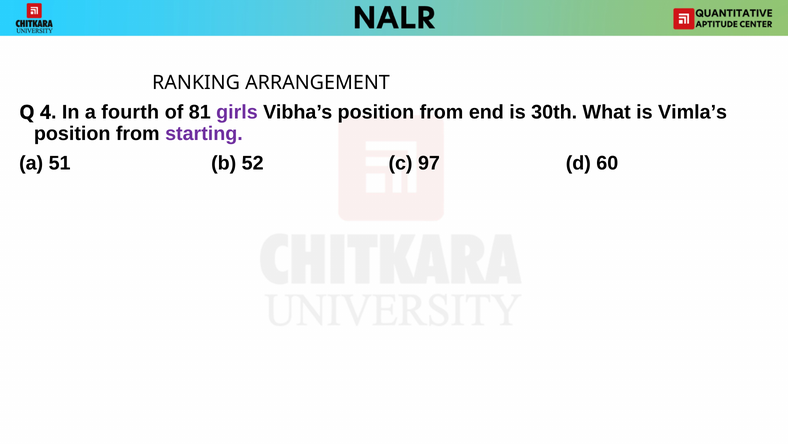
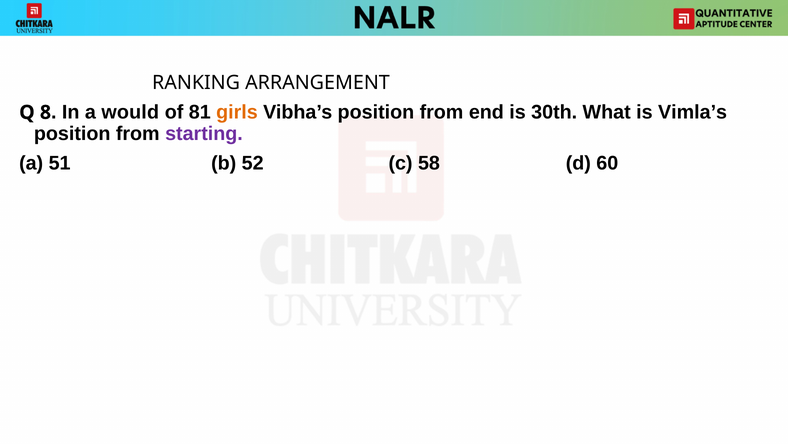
4: 4 -> 8
fourth: fourth -> would
girls colour: purple -> orange
97: 97 -> 58
